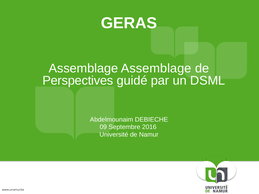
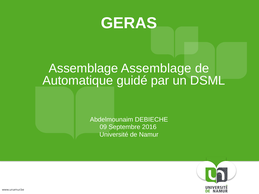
Perspectives: Perspectives -> Automatique
